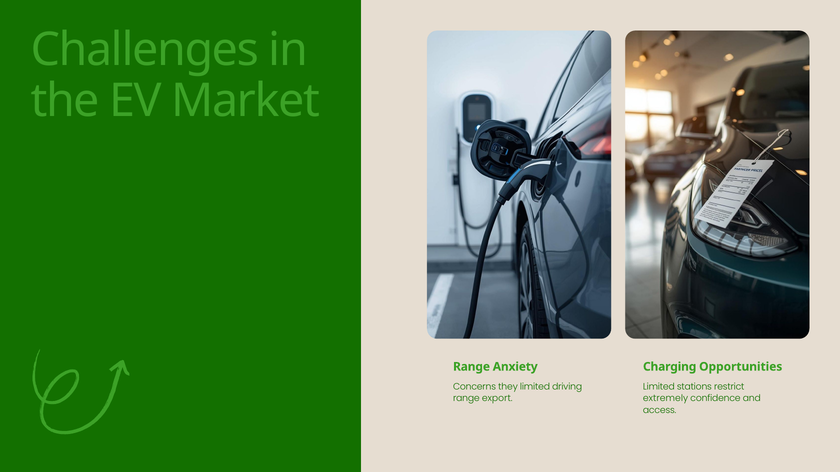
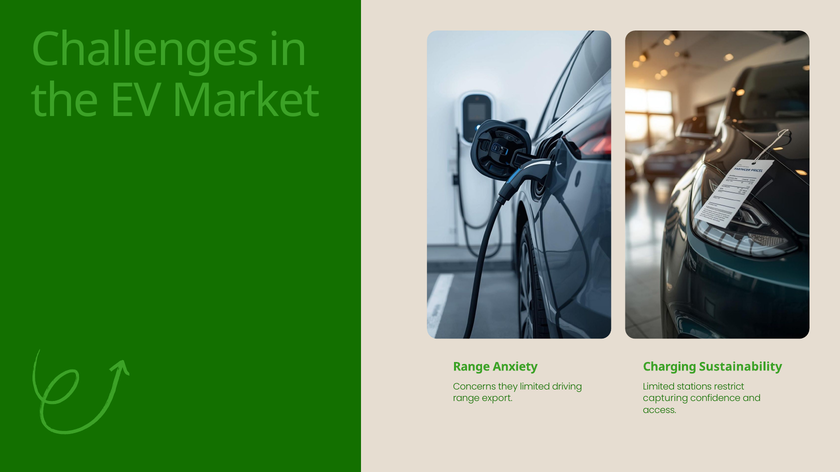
Opportunities: Opportunities -> Sustainability
extremely: extremely -> capturing
